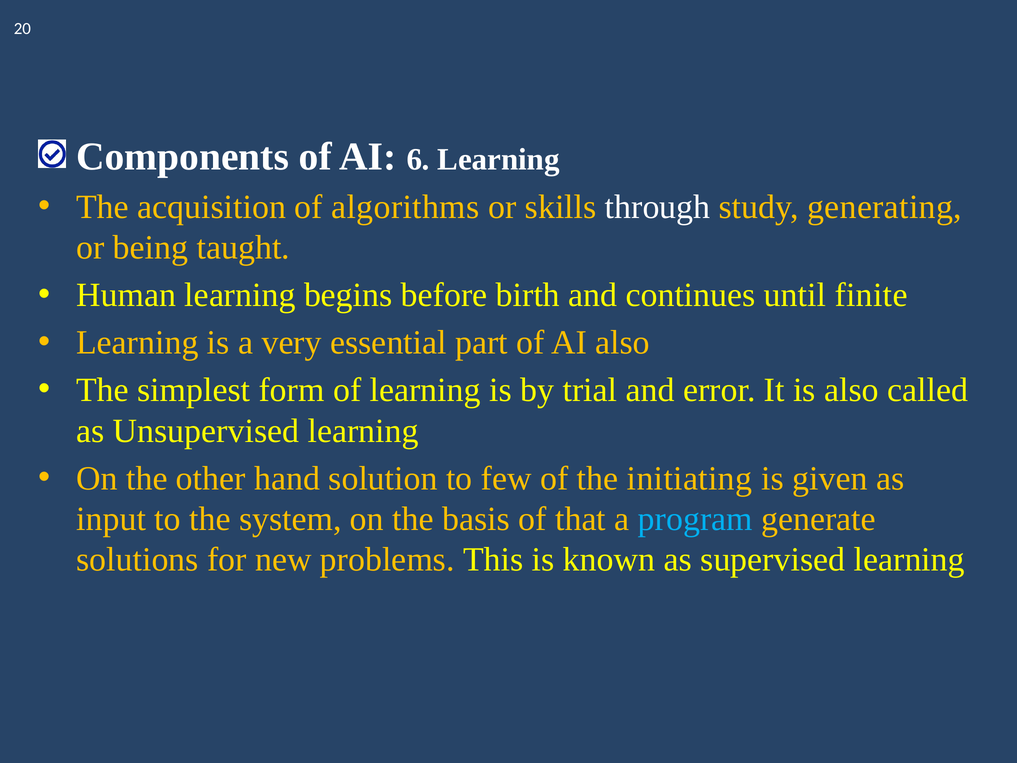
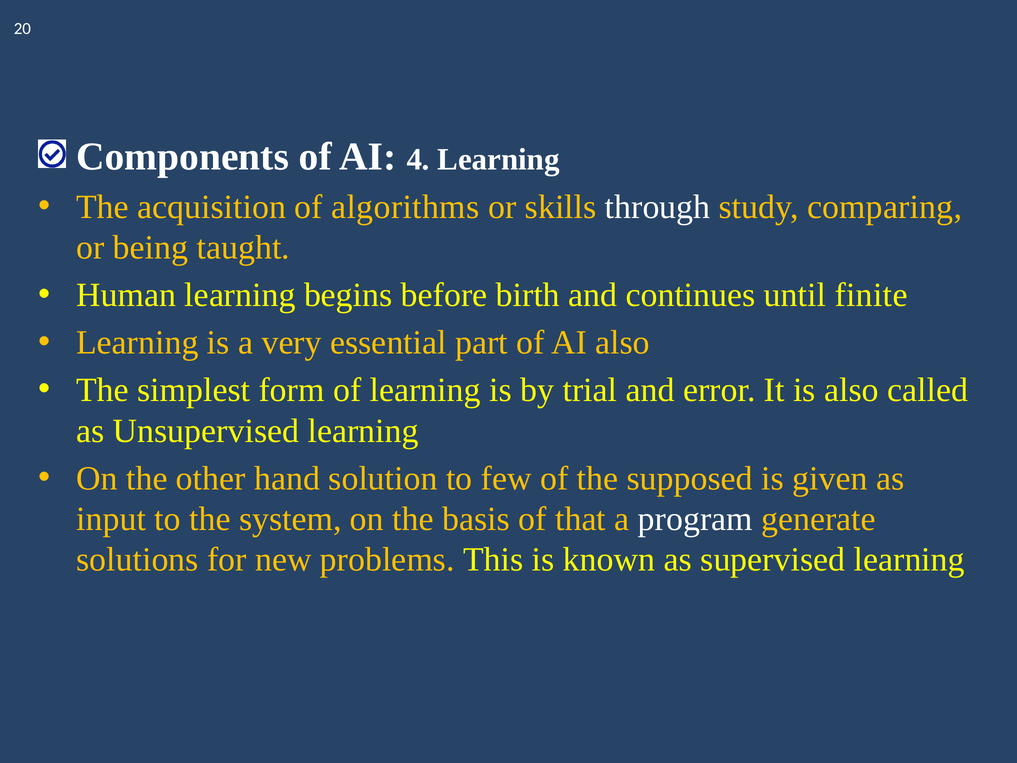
6: 6 -> 4
generating: generating -> comparing
initiating: initiating -> supposed
program colour: light blue -> white
